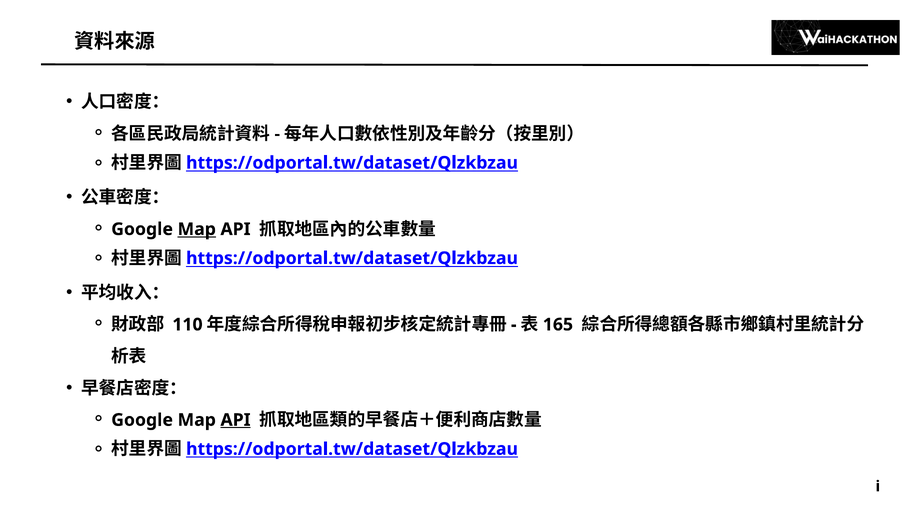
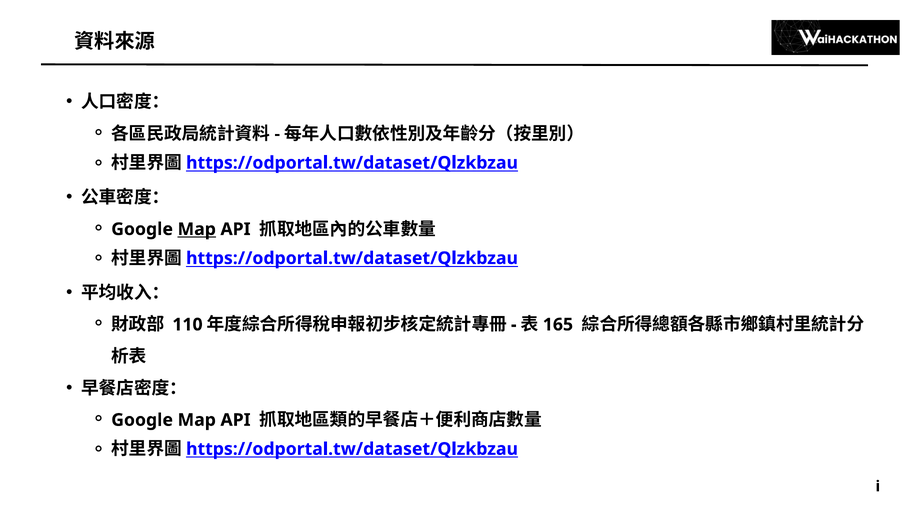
API at (236, 420) underline: present -> none
